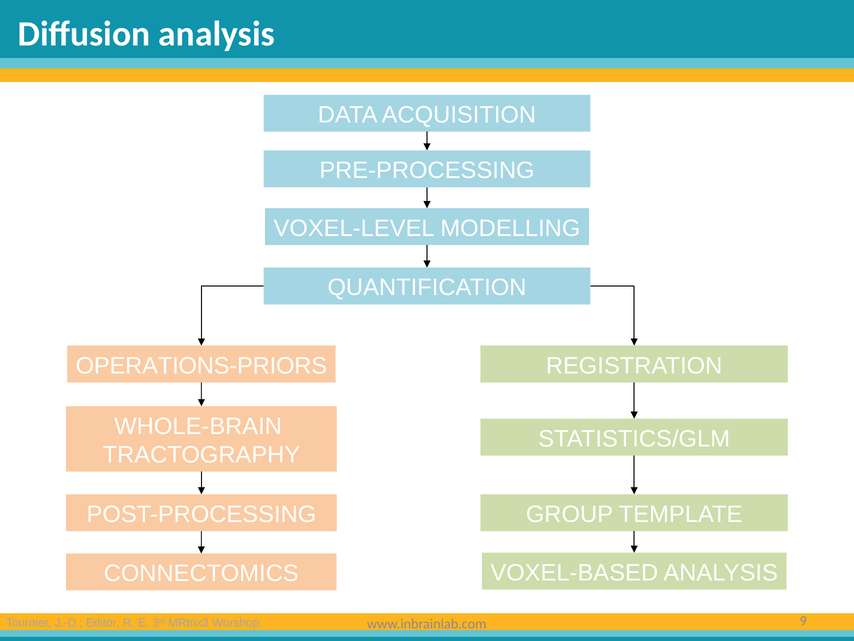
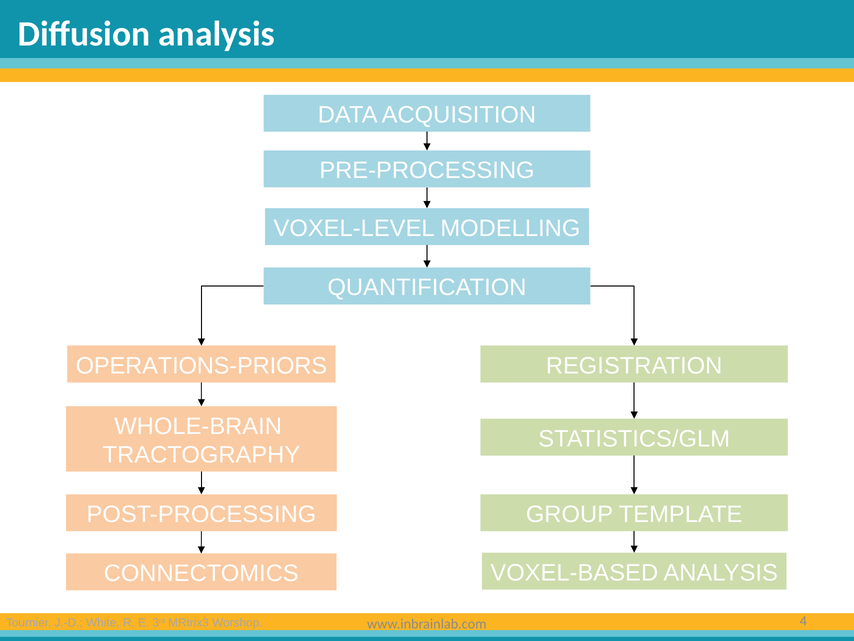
Editor: Editor -> White
9: 9 -> 4
